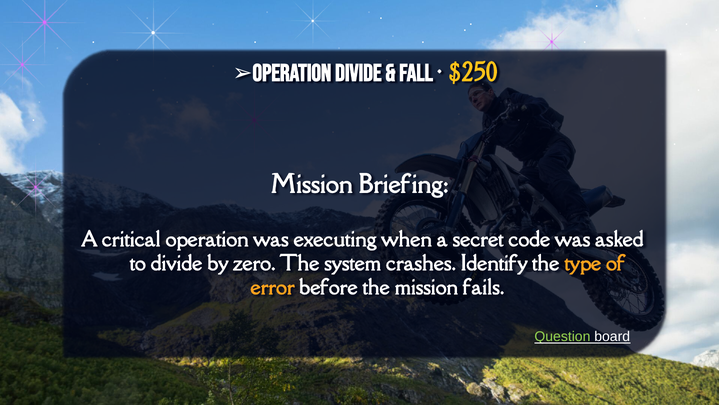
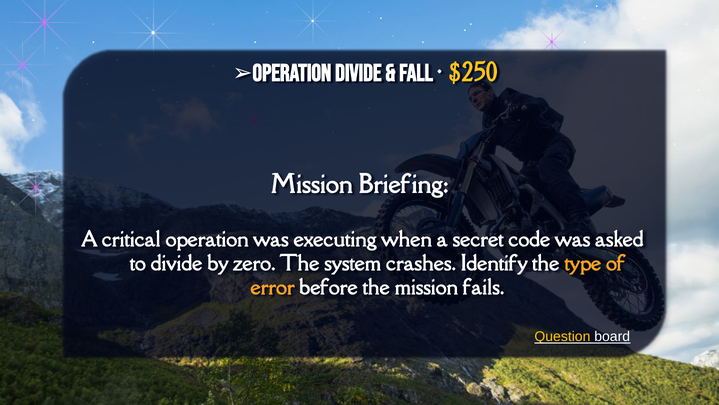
Question colour: light green -> yellow
